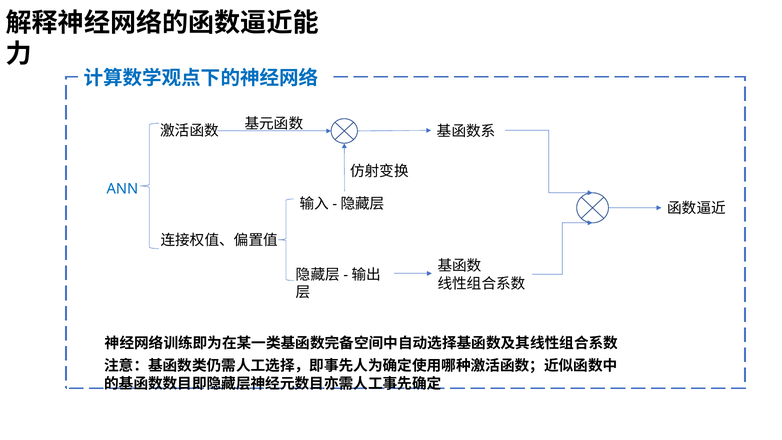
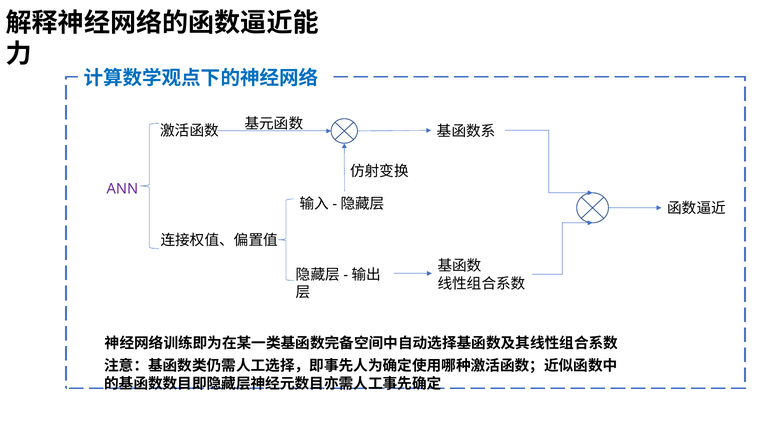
ANN colour: blue -> purple
